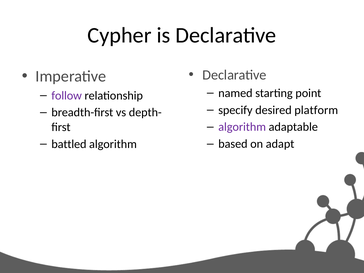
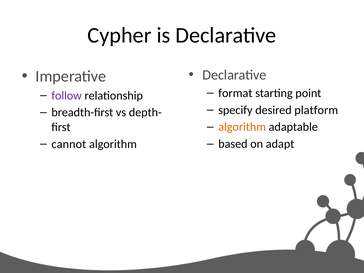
named: named -> format
algorithm at (242, 127) colour: purple -> orange
battled: battled -> cannot
